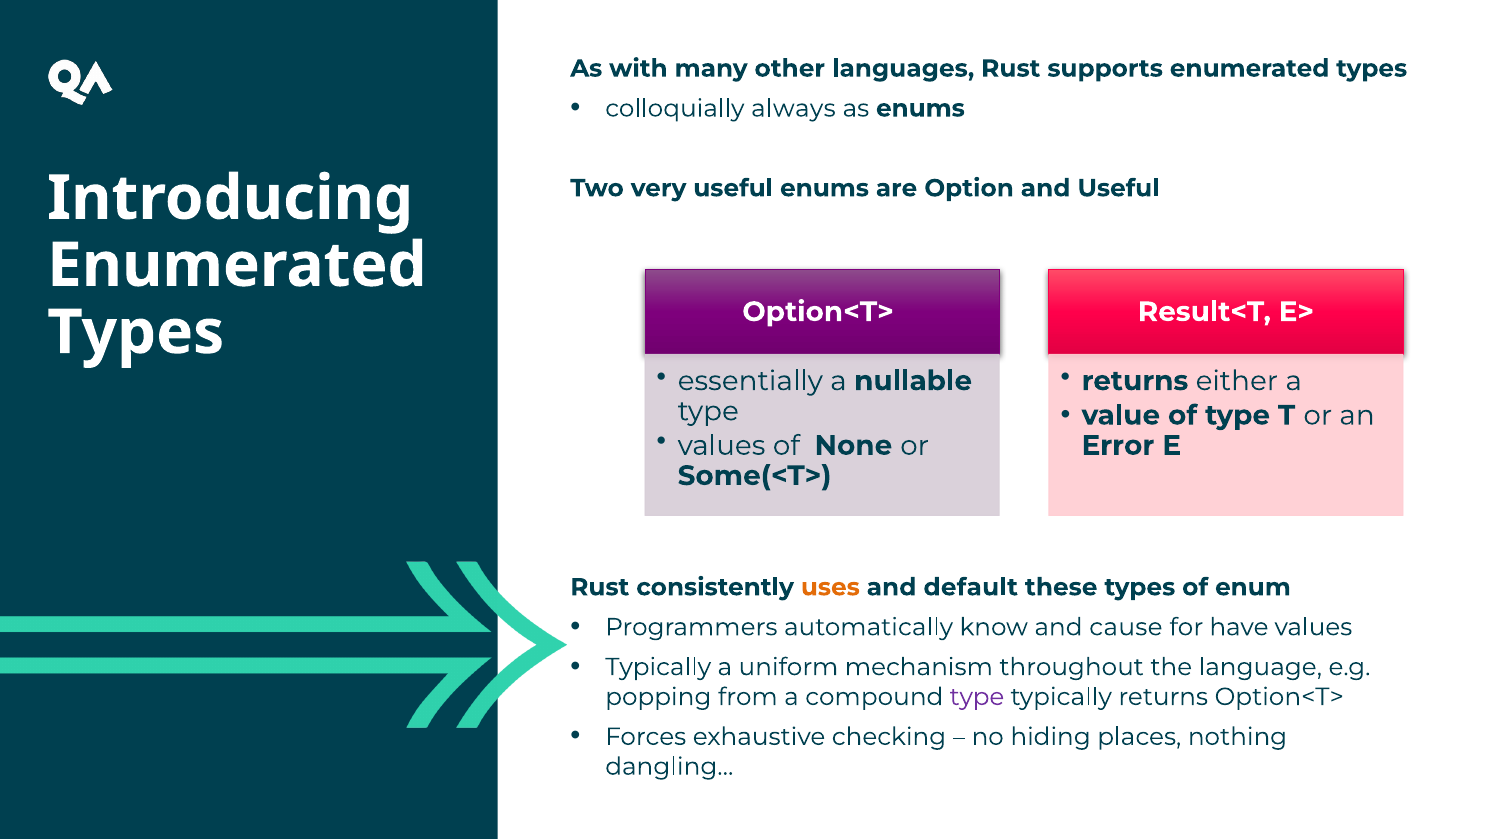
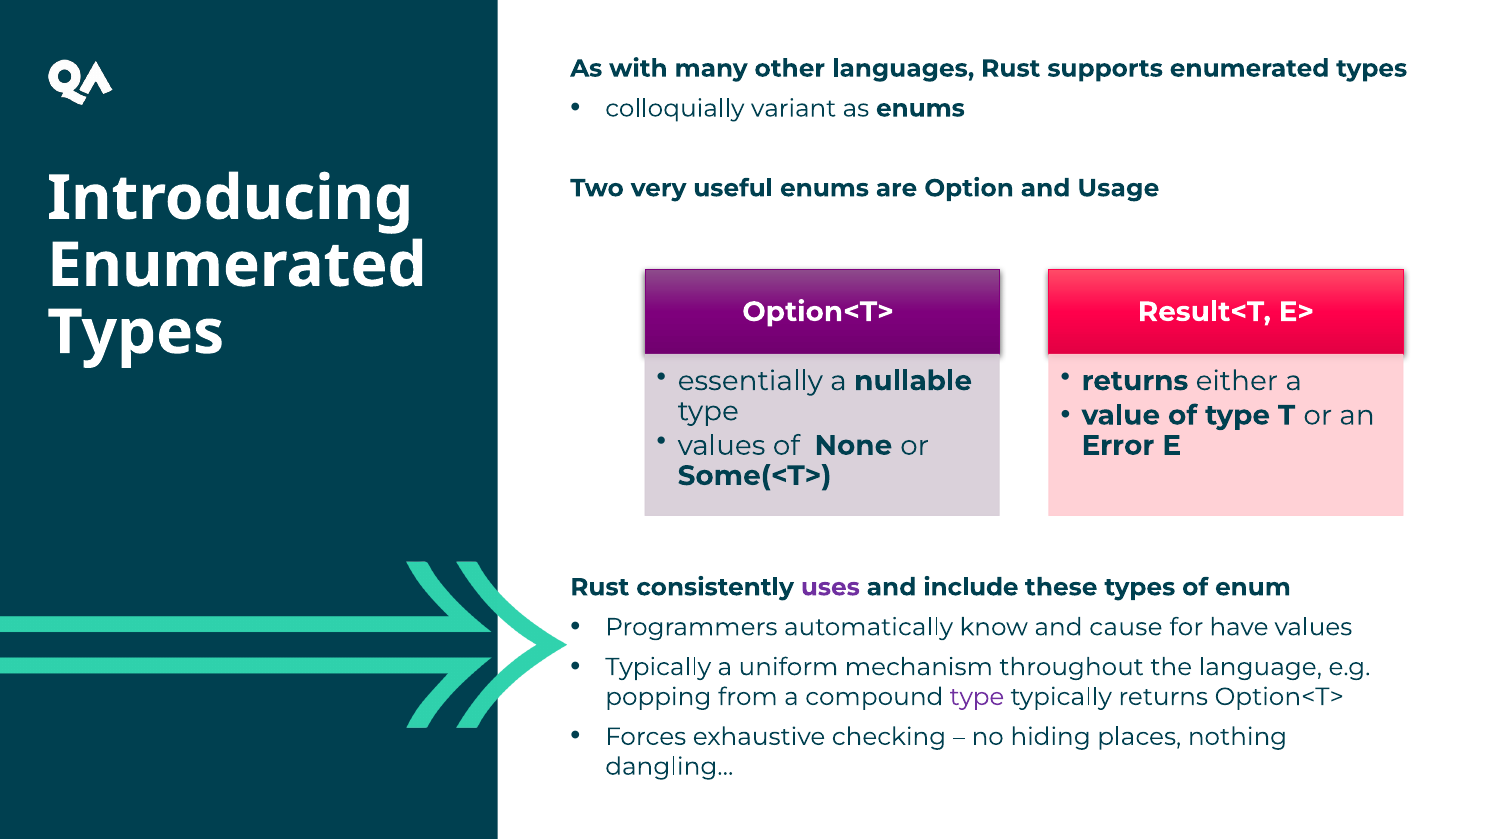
always: always -> variant
and Useful: Useful -> Usage
uses colour: orange -> purple
default: default -> include
